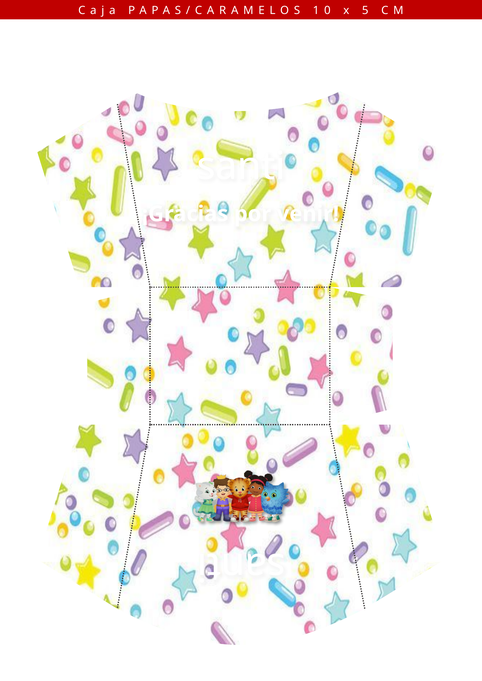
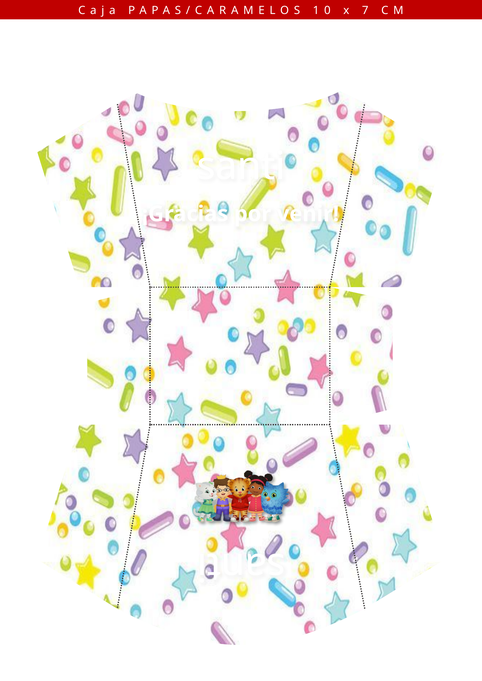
5: 5 -> 7
